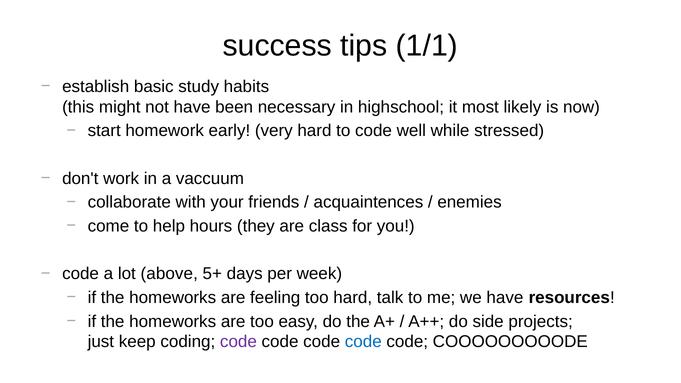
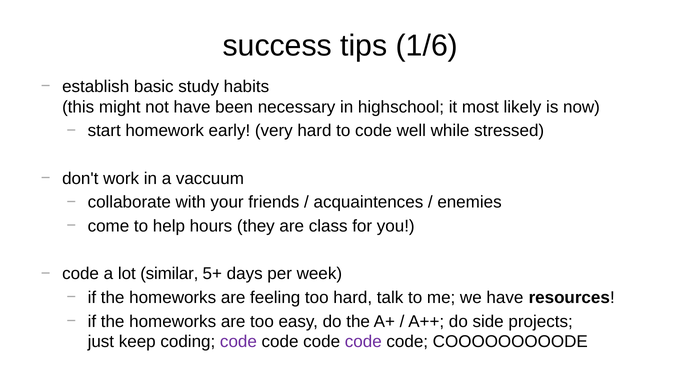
1/1: 1/1 -> 1/6
above: above -> similar
code at (363, 342) colour: blue -> purple
